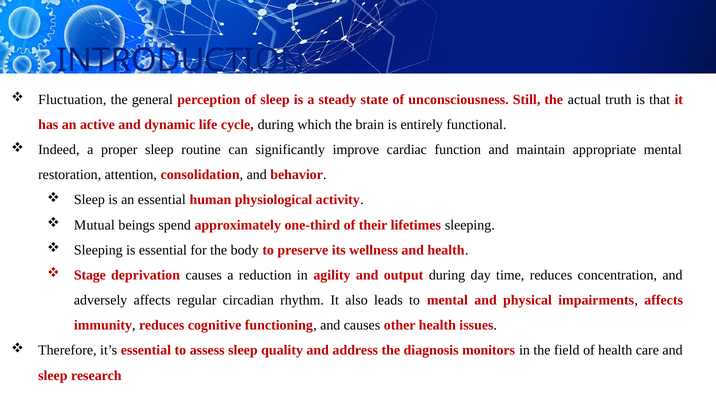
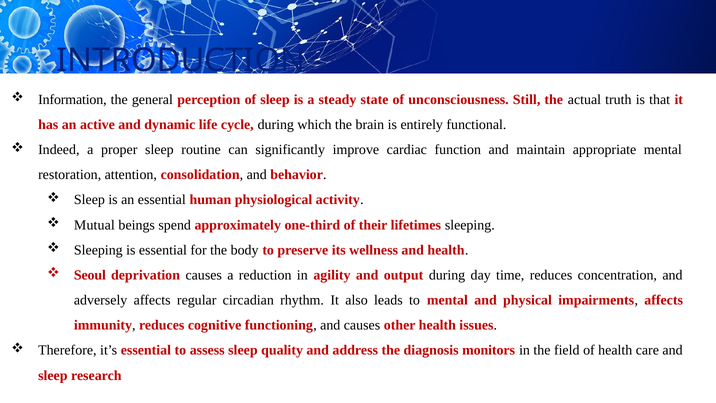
Fluctuation: Fluctuation -> Information
Stage: Stage -> Seoul
